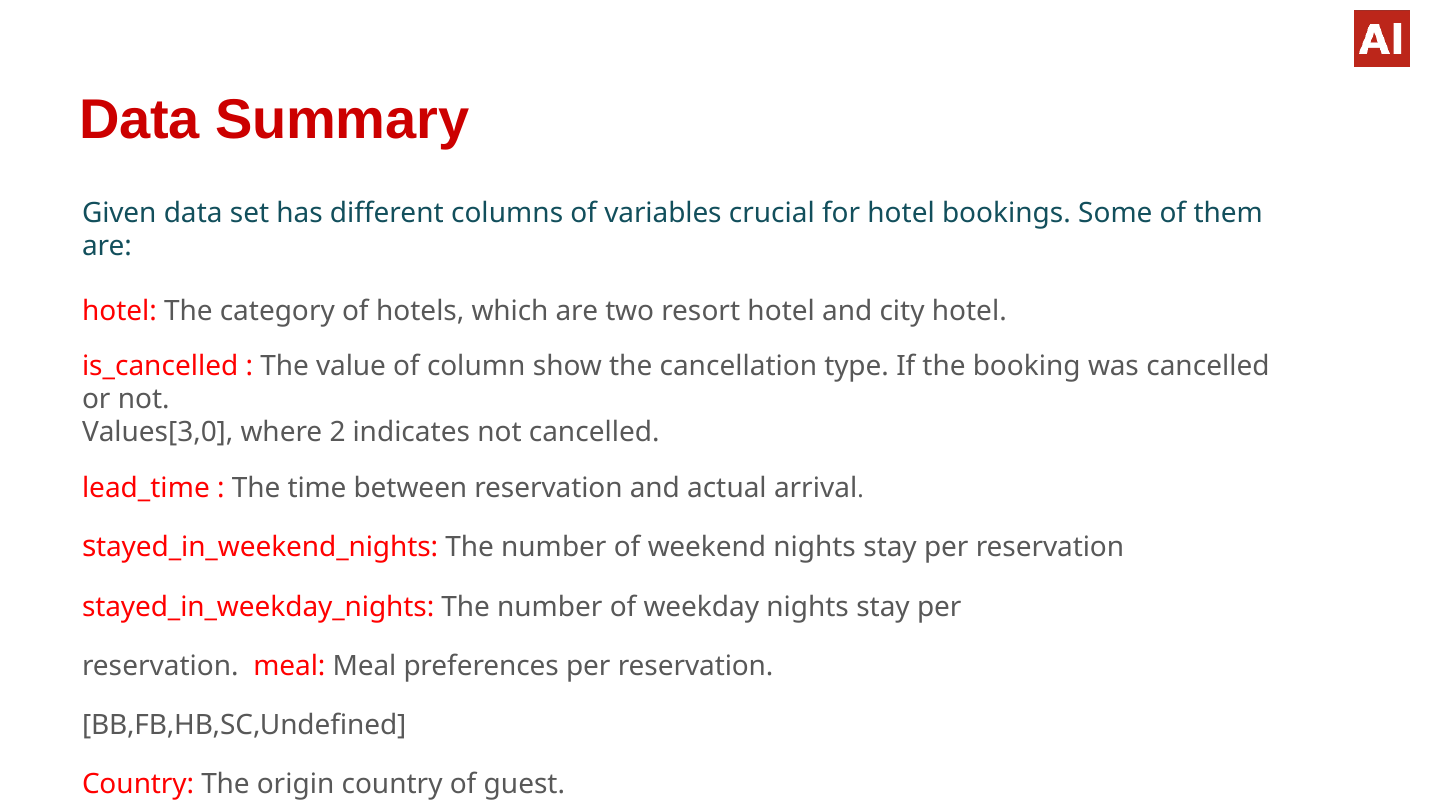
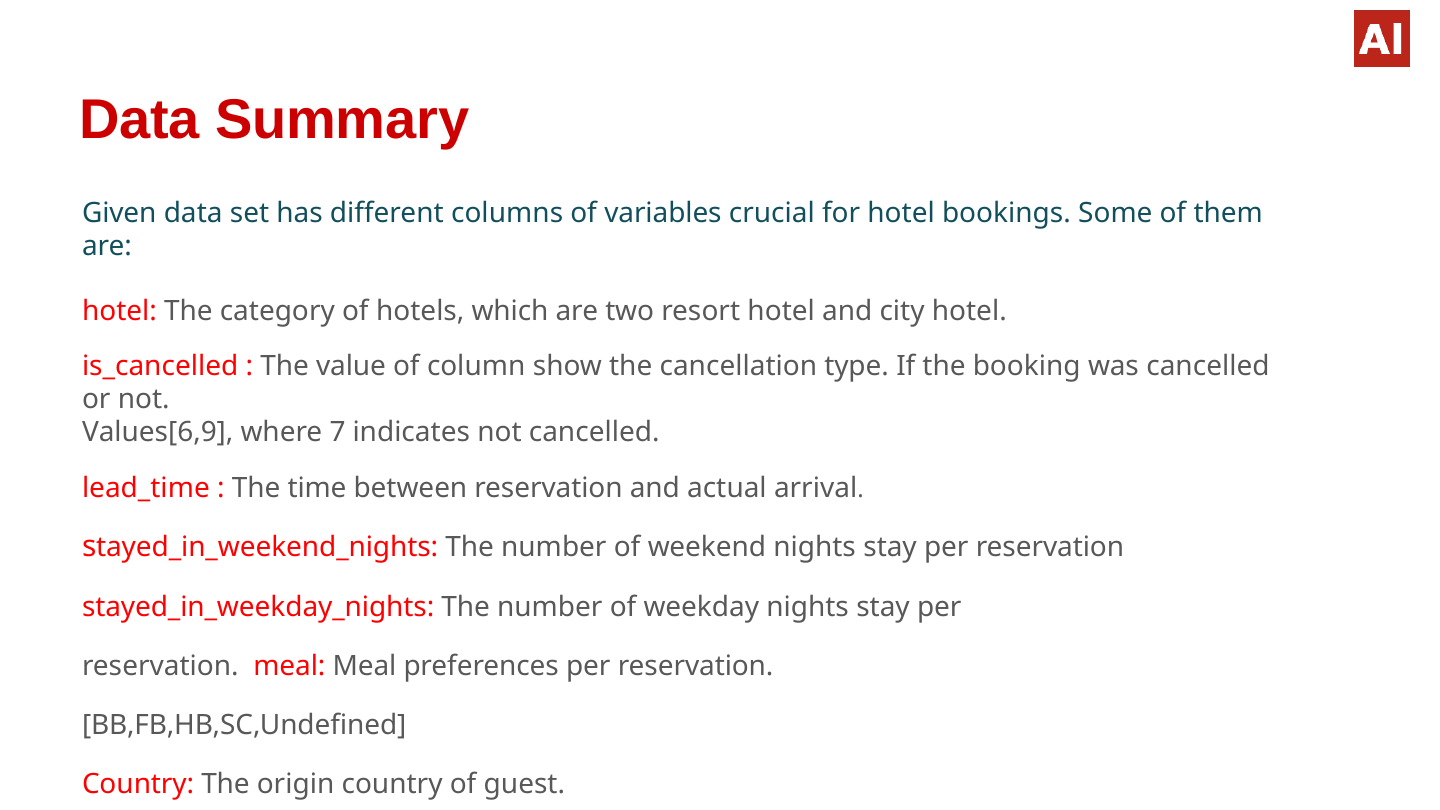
Values[3,0: Values[3,0 -> Values[6,9
2: 2 -> 7
